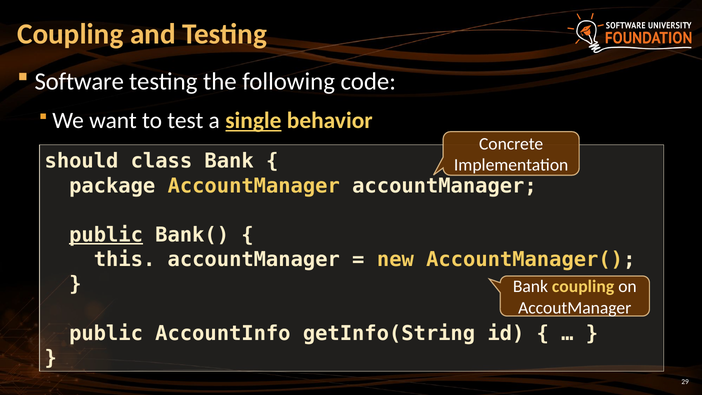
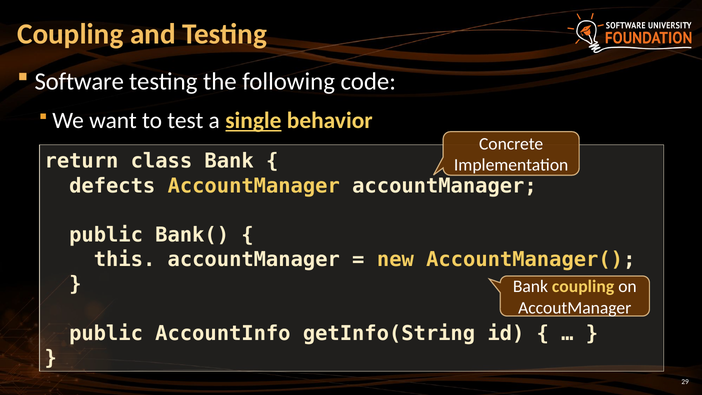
should: should -> return
package: package -> defects
public at (106, 235) underline: present -> none
